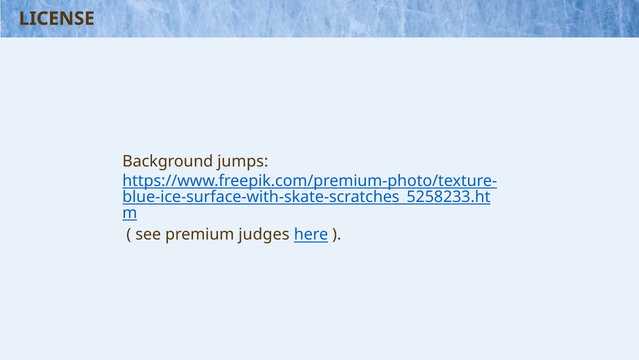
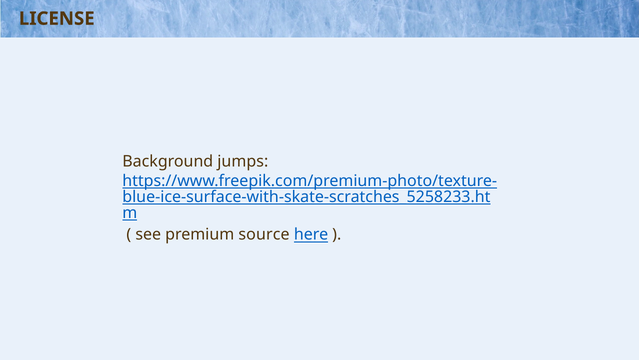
judges: judges -> source
